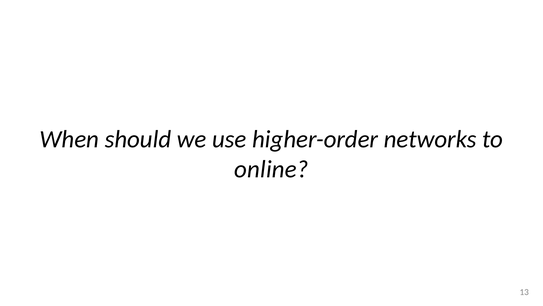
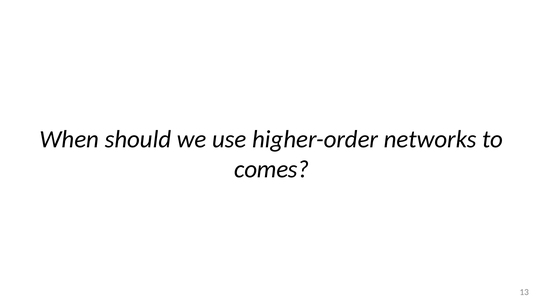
online: online -> comes
